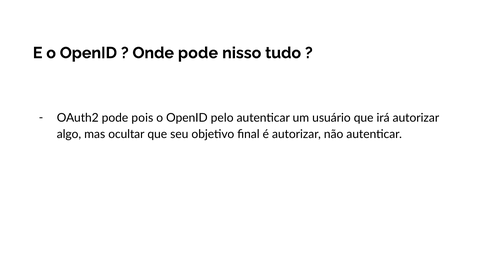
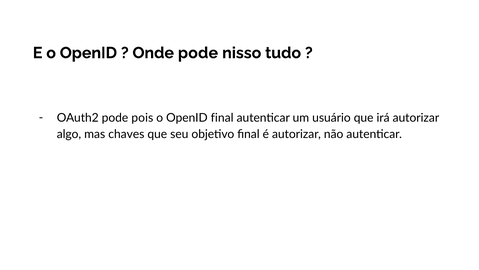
OpenID pelo: pelo -> final
ocultar: ocultar -> chaves
